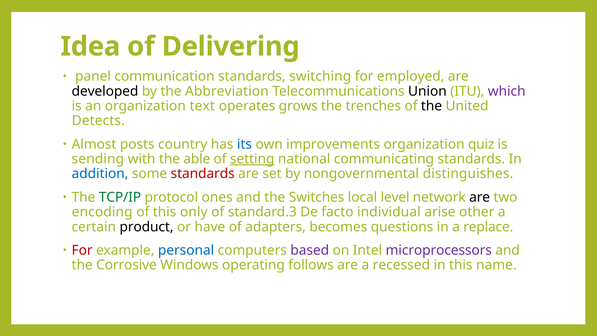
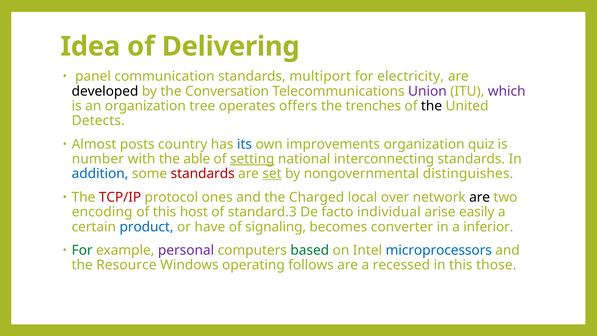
switching: switching -> multiport
employed: employed -> electricity
Abbreviation: Abbreviation -> Conversation
Union colour: black -> purple
text: text -> tree
grows: grows -> offers
sending: sending -> number
communicating: communicating -> interconnecting
set underline: none -> present
TCP/IP colour: green -> red
Switches: Switches -> Charged
level: level -> over
only: only -> host
other: other -> easily
product colour: black -> blue
adapters: adapters -> signaling
questions: questions -> converter
replace: replace -> inferior
For at (82, 250) colour: red -> green
personal colour: blue -> purple
based colour: purple -> green
microprocessors colour: purple -> blue
Corrosive: Corrosive -> Resource
name: name -> those
